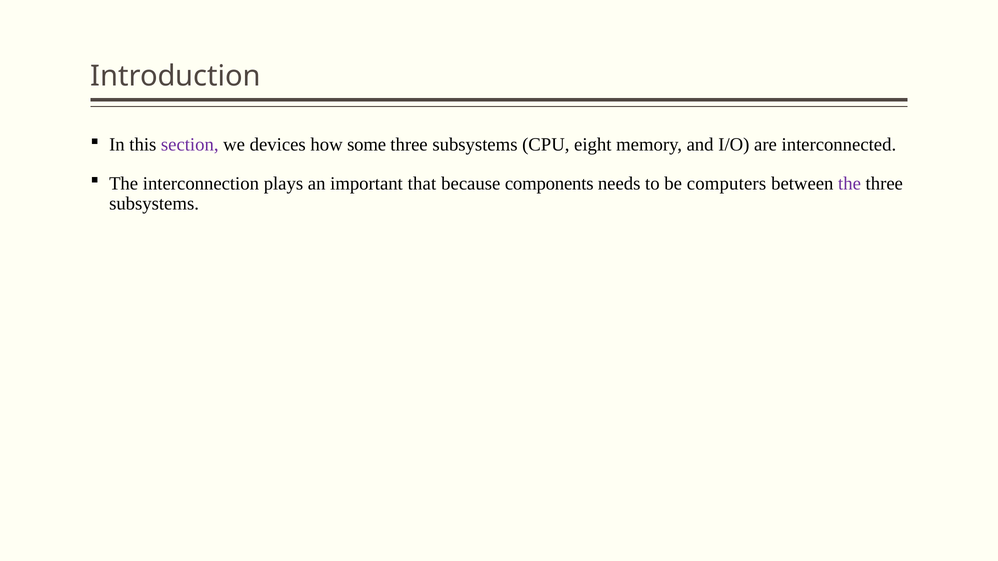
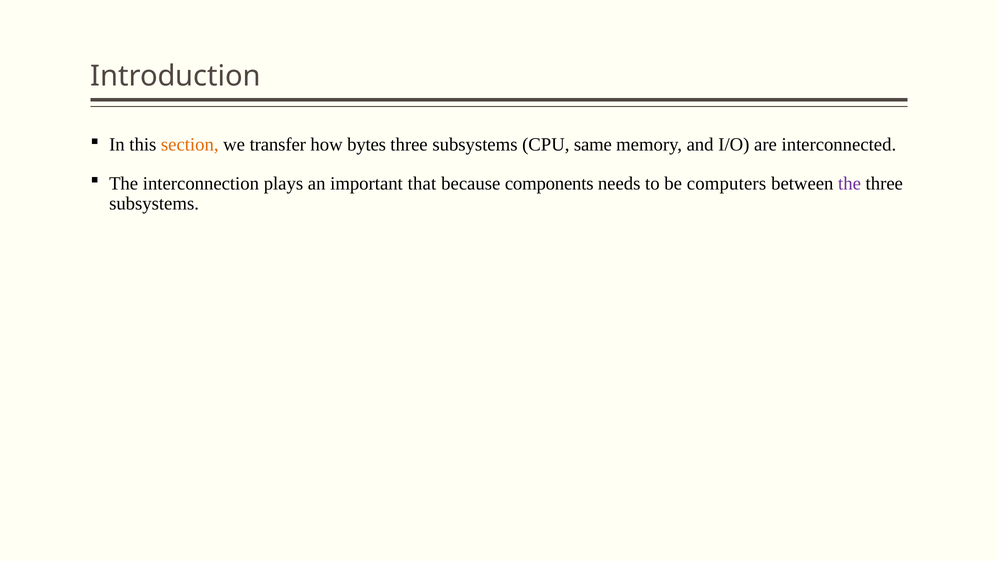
section colour: purple -> orange
devices: devices -> transfer
some: some -> bytes
eight: eight -> same
